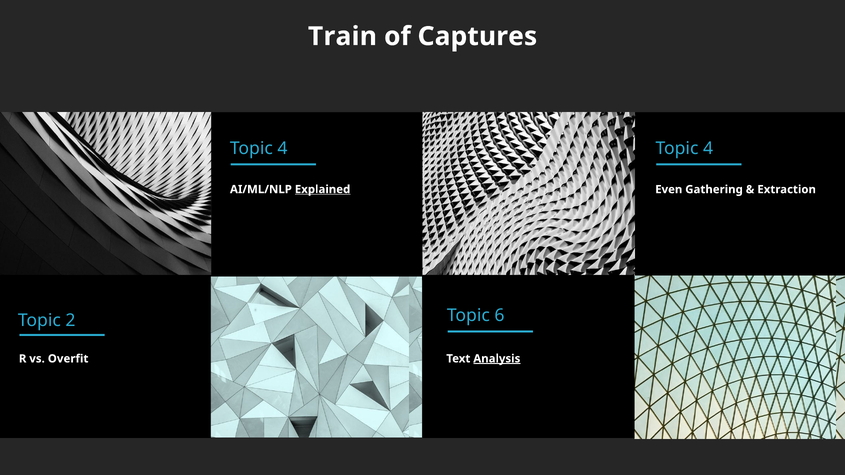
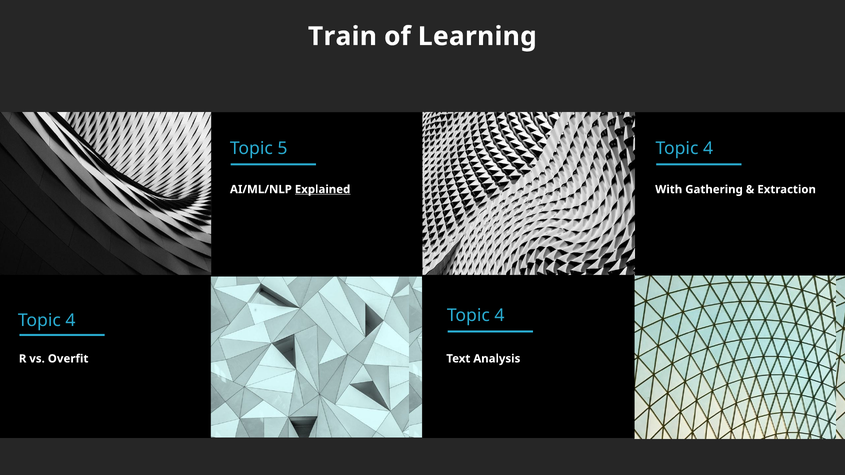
Captures: Captures -> Learning
4 at (282, 148): 4 -> 5
Even: Even -> With
6 at (499, 316): 6 -> 4
2 at (70, 321): 2 -> 4
Analysis underline: present -> none
